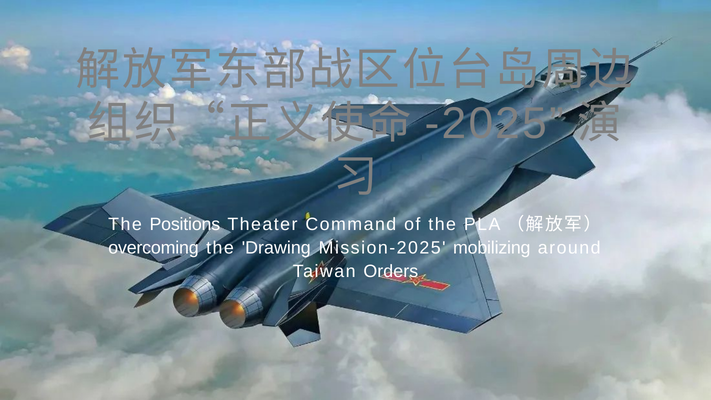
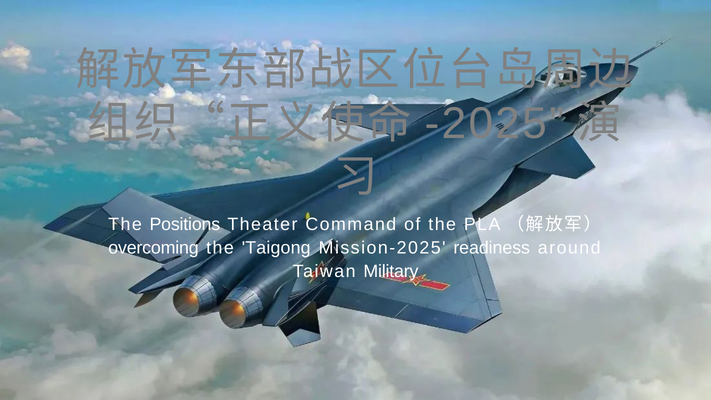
Drawing: Drawing -> Taigong
mobilizing: mobilizing -> readiness
Orders: Orders -> Military
